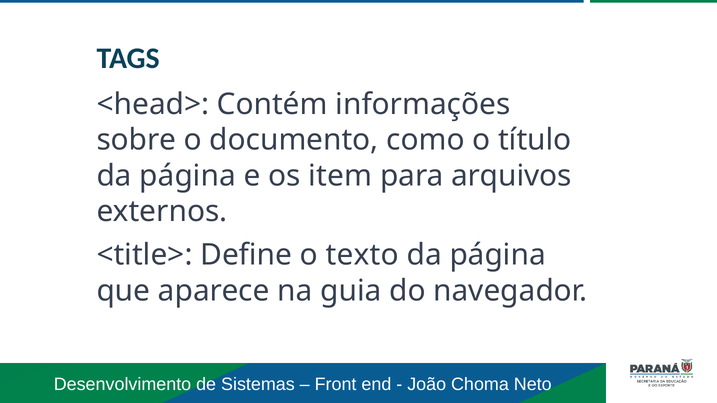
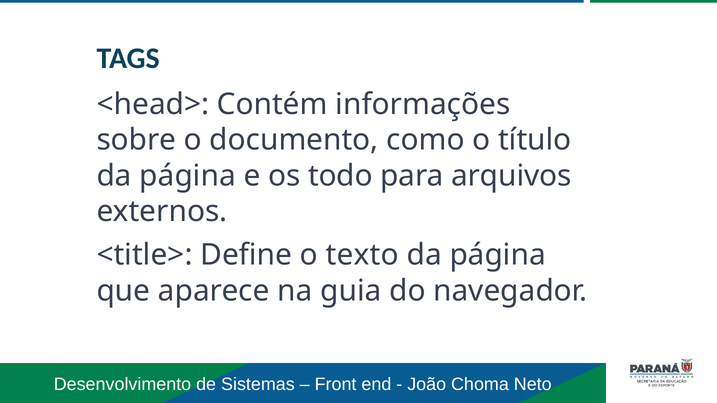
item: item -> todo
